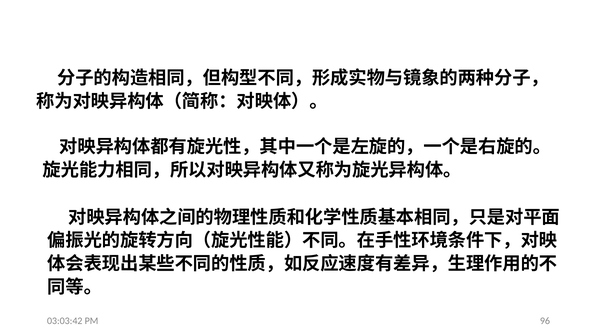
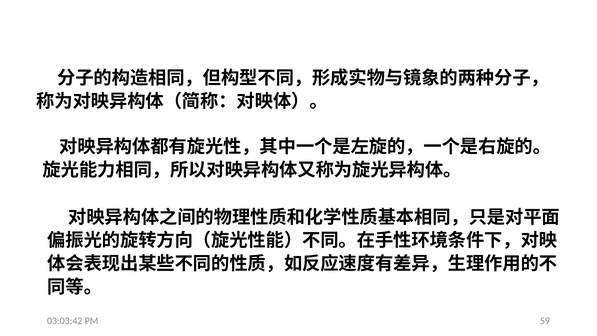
96: 96 -> 59
